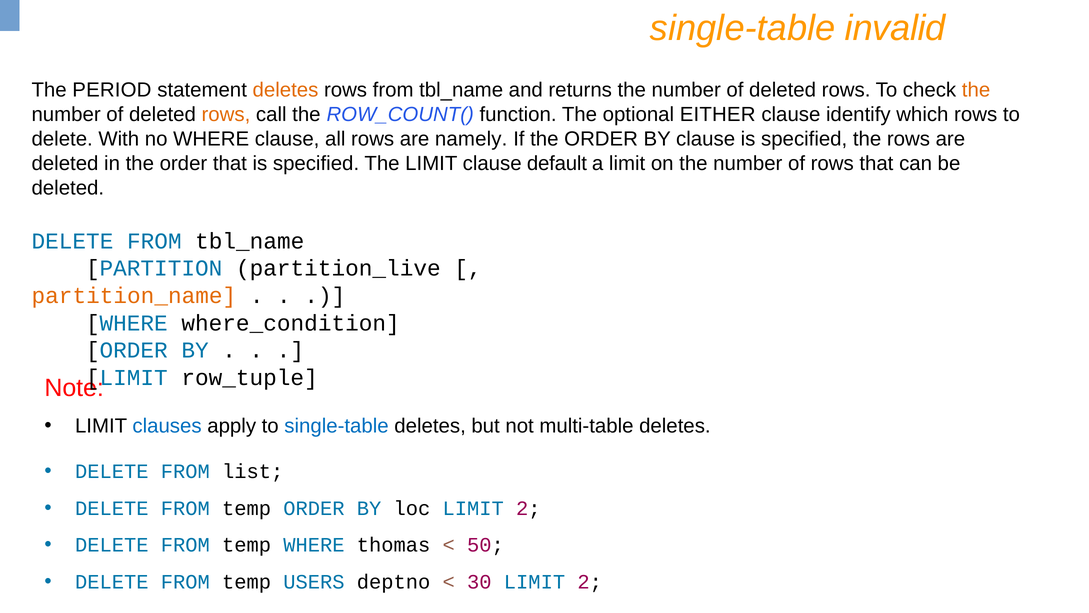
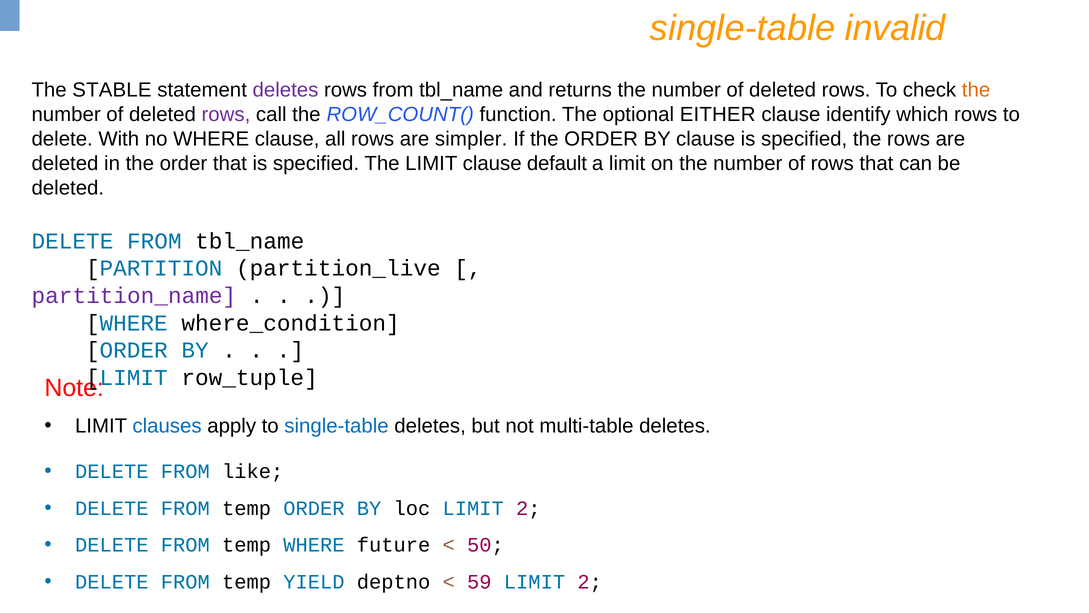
PERIOD: PERIOD -> STABLE
deletes at (285, 90) colour: orange -> purple
rows at (226, 114) colour: orange -> purple
namely: namely -> simpler
partition_name colour: orange -> purple
list: list -> like
thomas: thomas -> future
USERS: USERS -> YIELD
30: 30 -> 59
